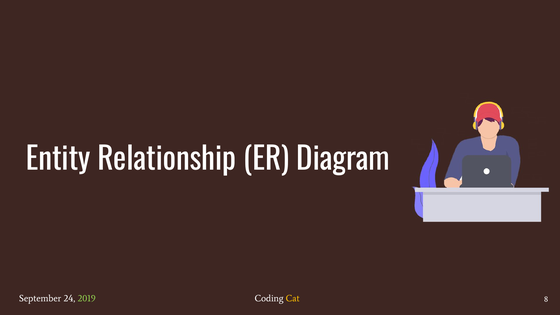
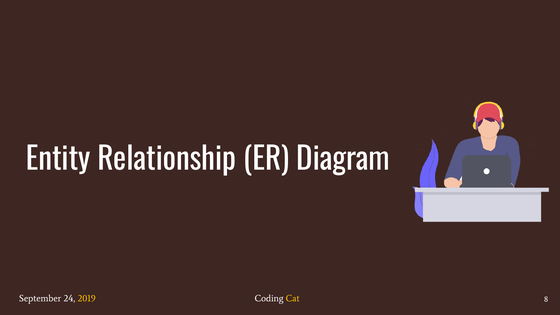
2019 colour: light green -> yellow
